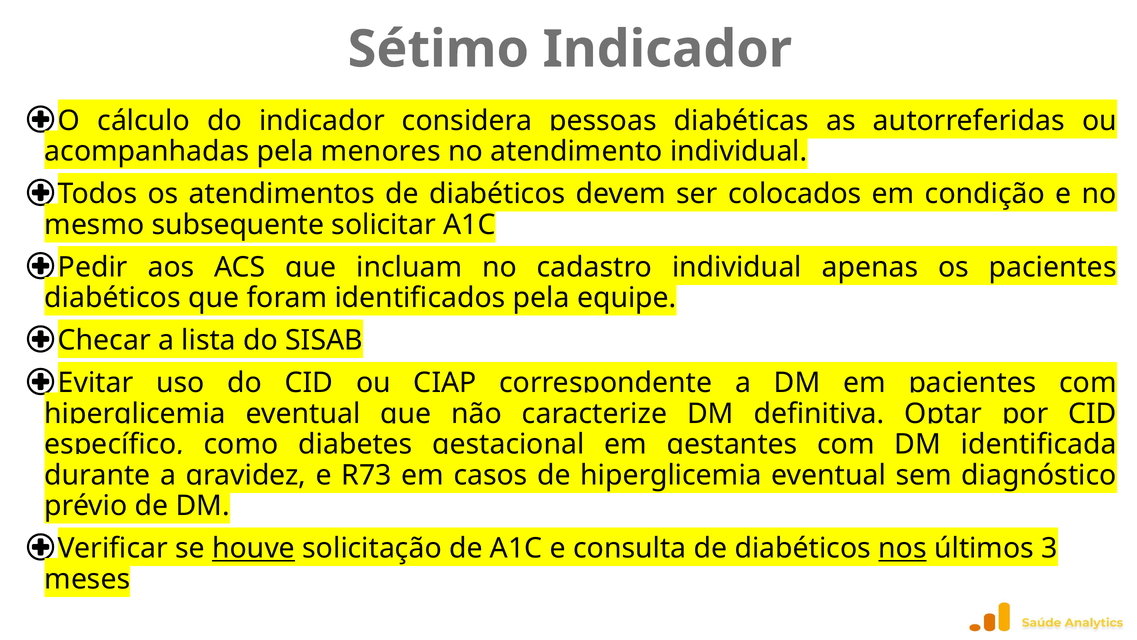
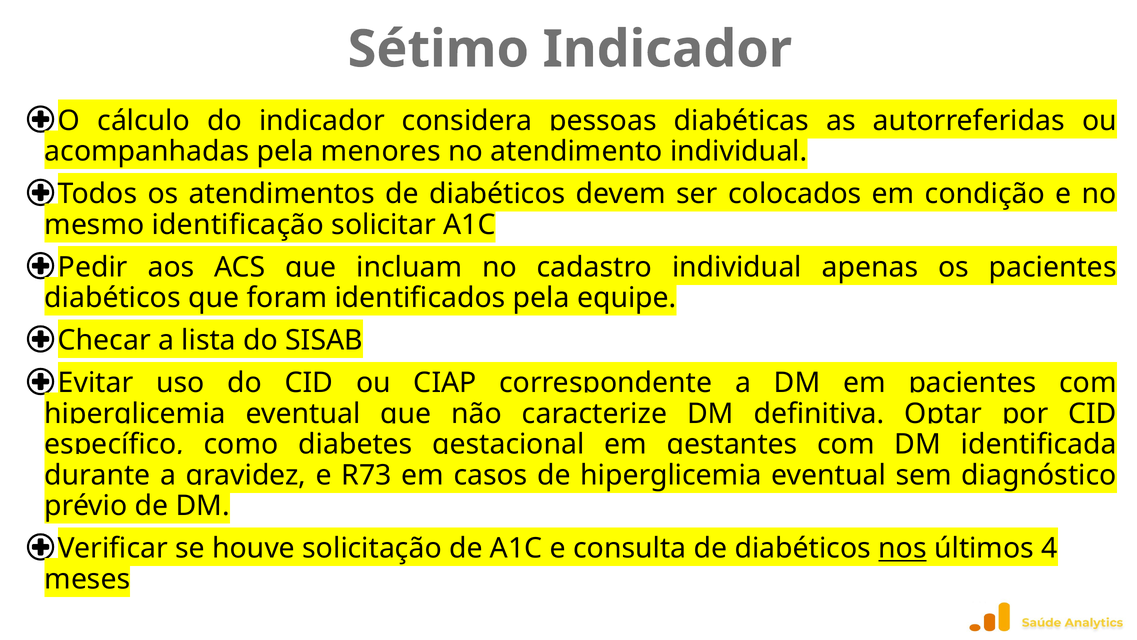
subsequente: subsequente -> identificação
houve underline: present -> none
3: 3 -> 4
